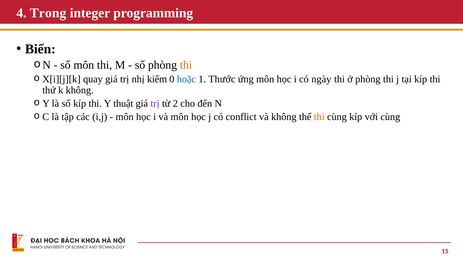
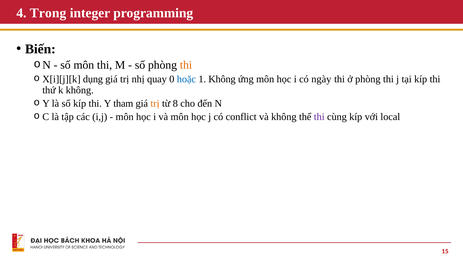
quay: quay -> dụng
kiếm: kiếm -> quay
1 Thước: Thước -> Không
thuật: thuật -> tham
trị at (155, 104) colour: purple -> orange
2: 2 -> 8
thi at (319, 117) colour: orange -> purple
với cùng: cùng -> local
